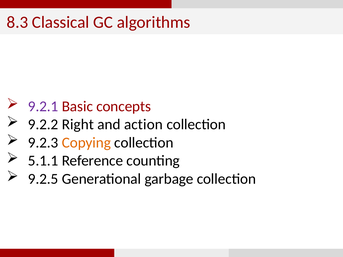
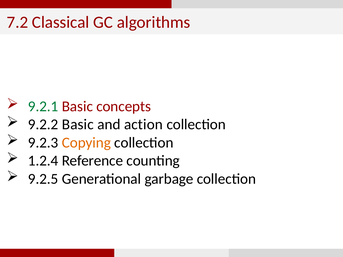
8.3: 8.3 -> 7.2
9.2.1 colour: purple -> green
9.2.2 Right: Right -> Basic
5.1.1: 5.1.1 -> 1.2.4
